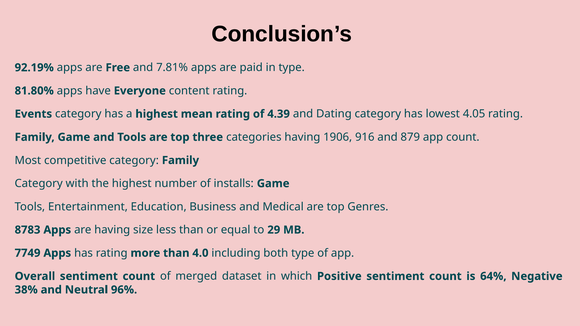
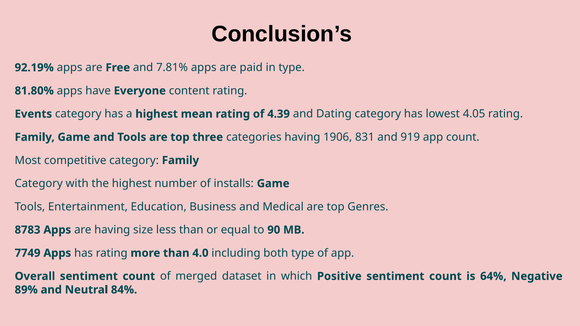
916: 916 -> 831
879: 879 -> 919
29: 29 -> 90
38%: 38% -> 89%
96%: 96% -> 84%
